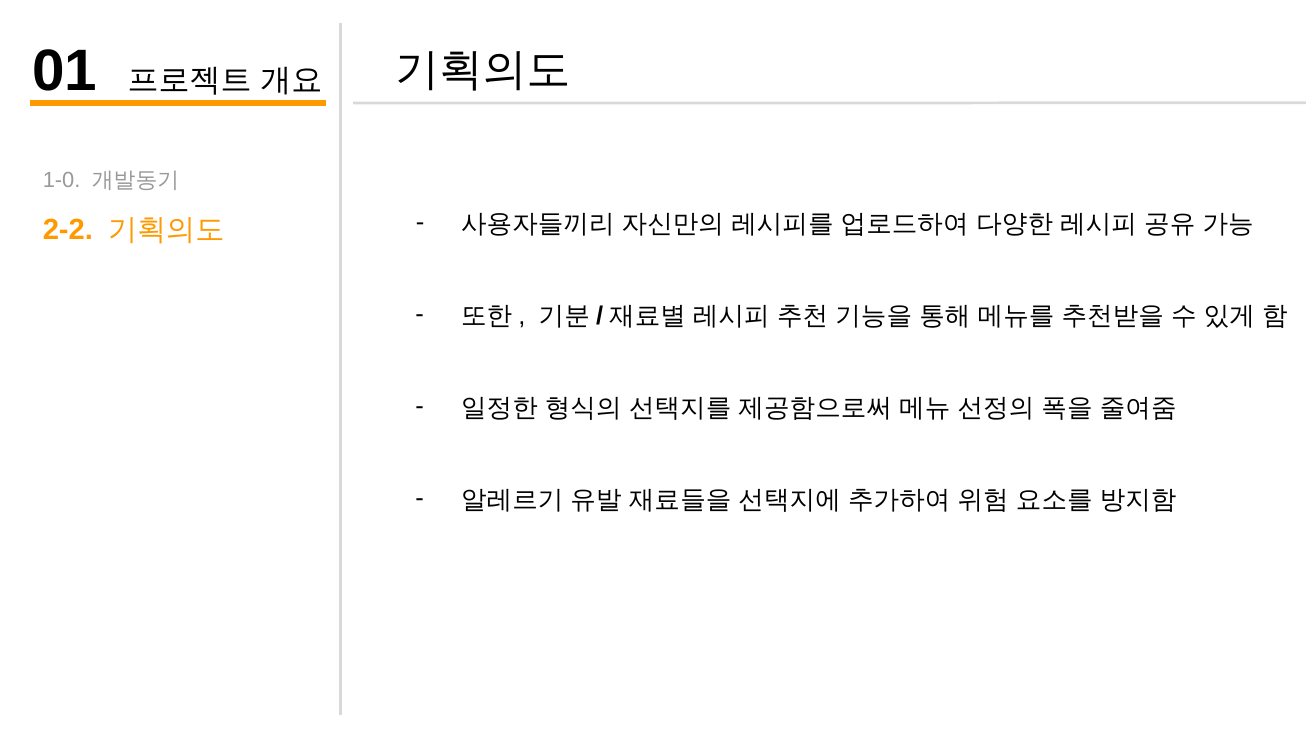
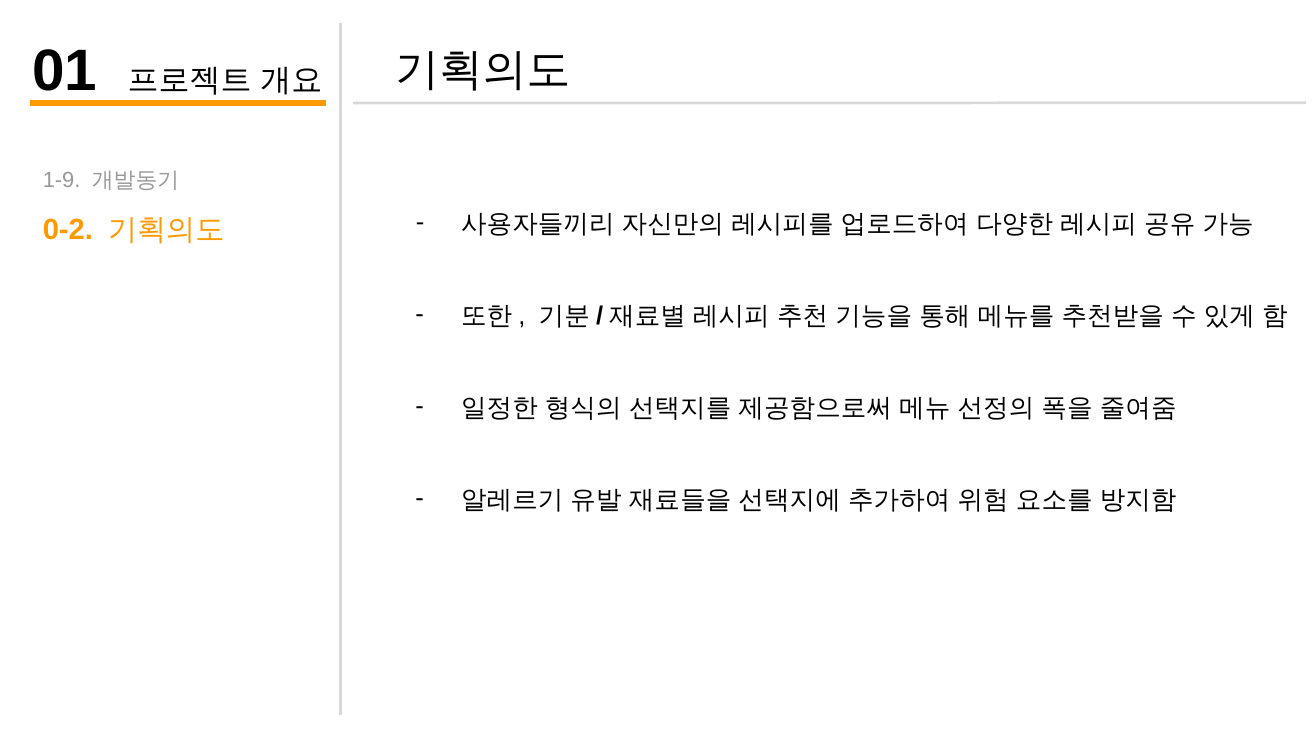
1-0: 1-0 -> 1-9
2-2: 2-2 -> 0-2
